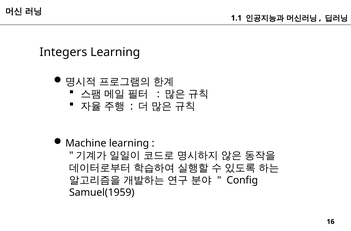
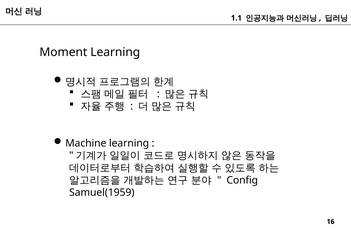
Integers: Integers -> Moment
